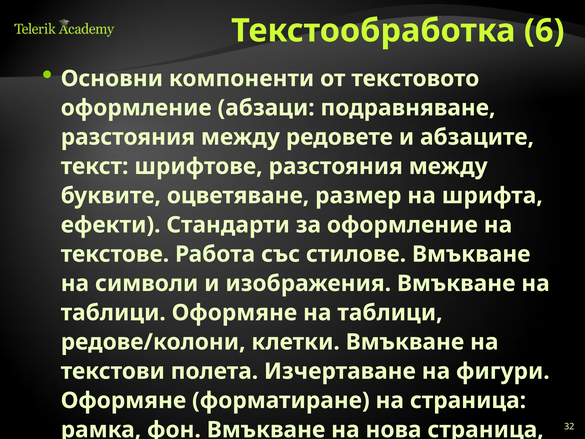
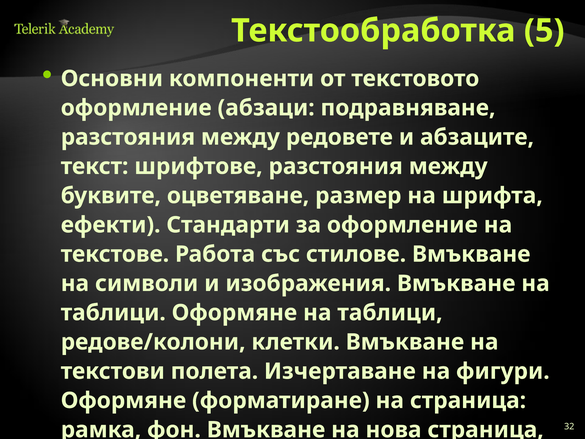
6: 6 -> 5
